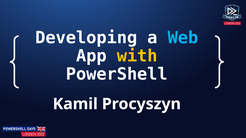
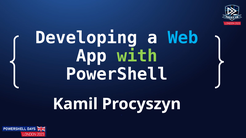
with colour: yellow -> light green
